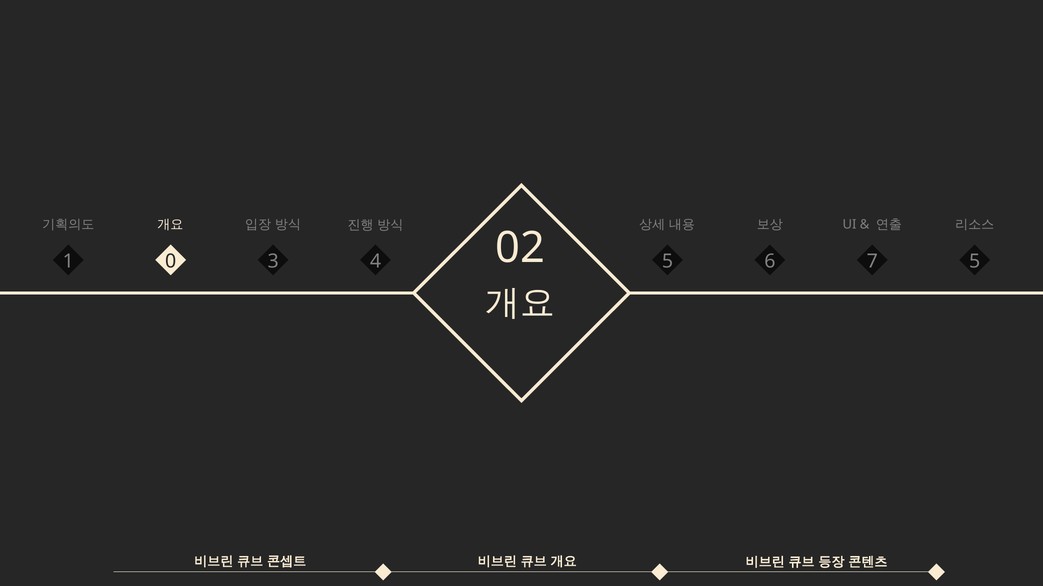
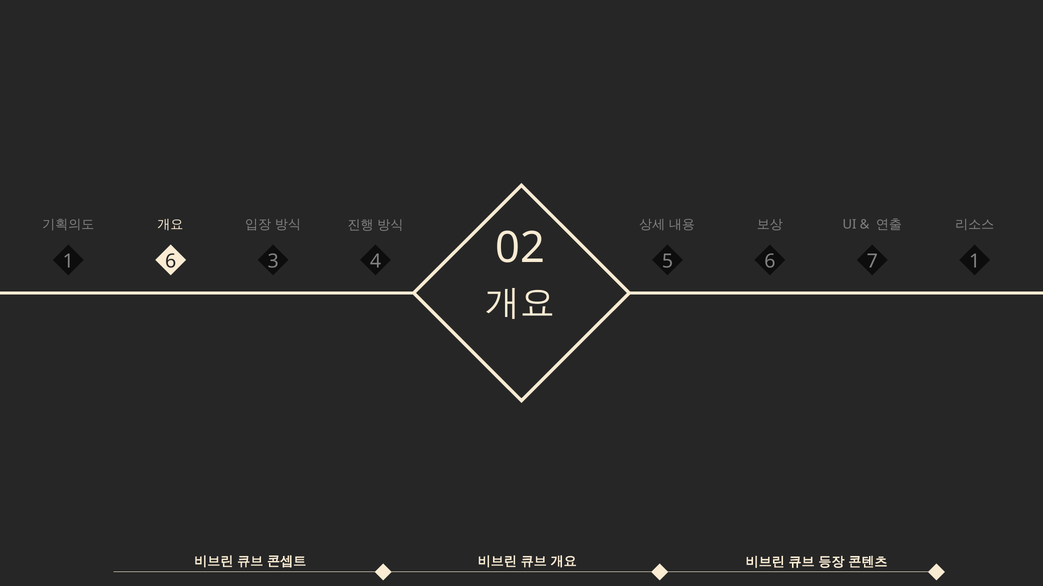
1 0: 0 -> 6
4 5: 5 -> 1
